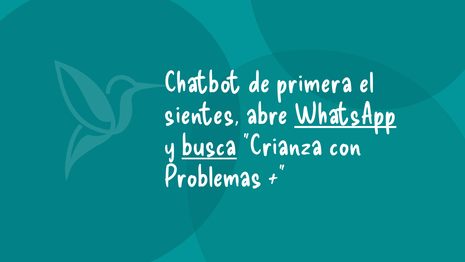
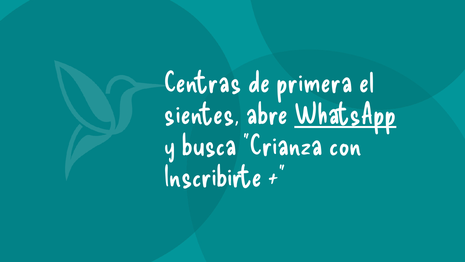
Chatbot: Chatbot -> Centras
busca underline: present -> none
Problemas: Problemas -> Inscribirte
